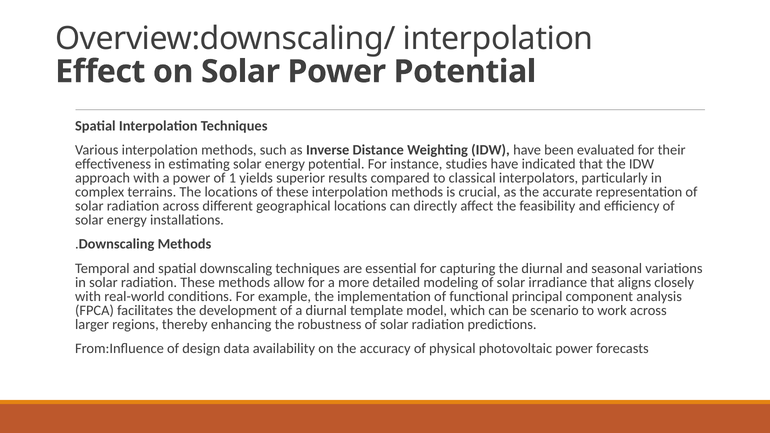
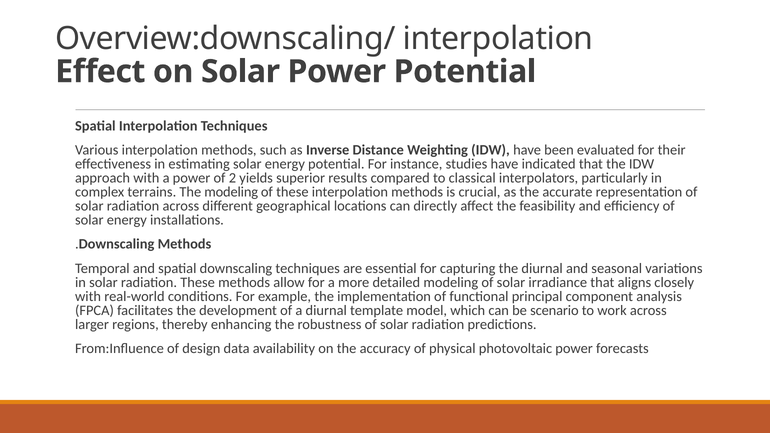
1: 1 -> 2
The locations: locations -> modeling
